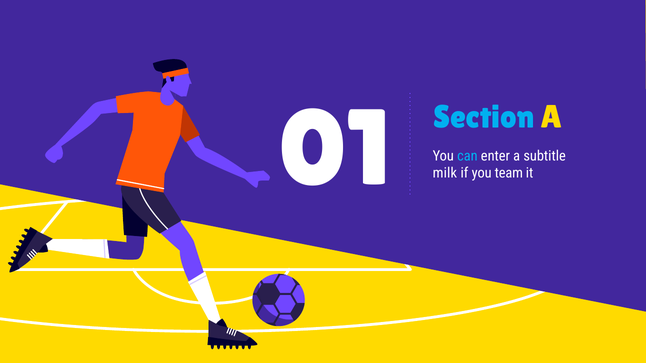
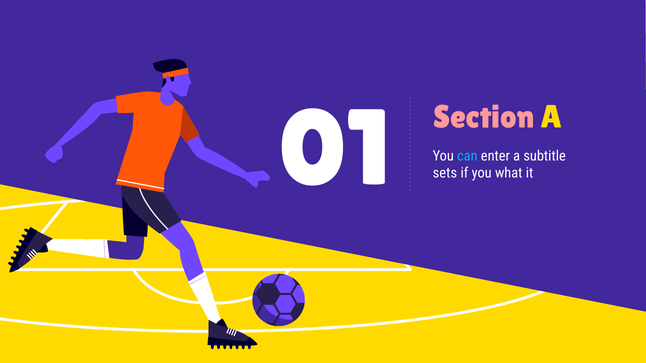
Section colour: light blue -> pink
milk: milk -> sets
team: team -> what
